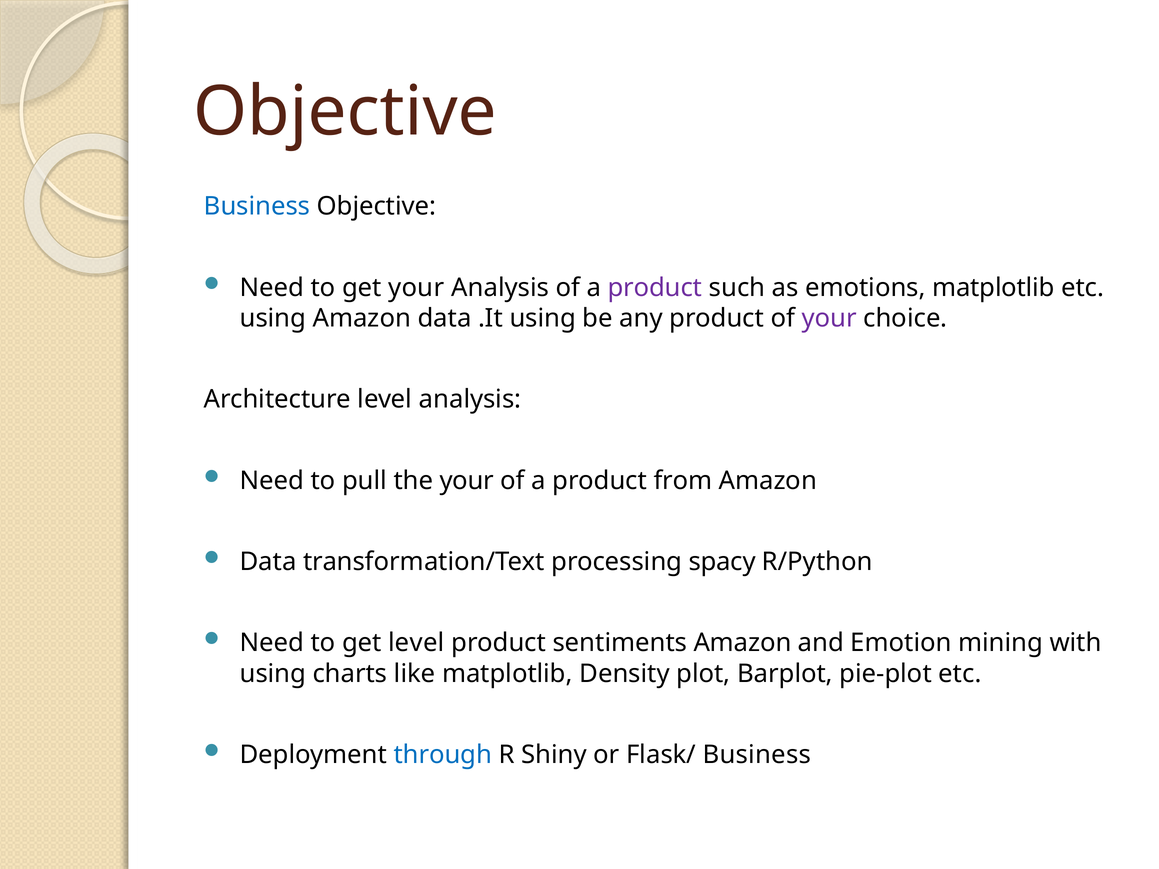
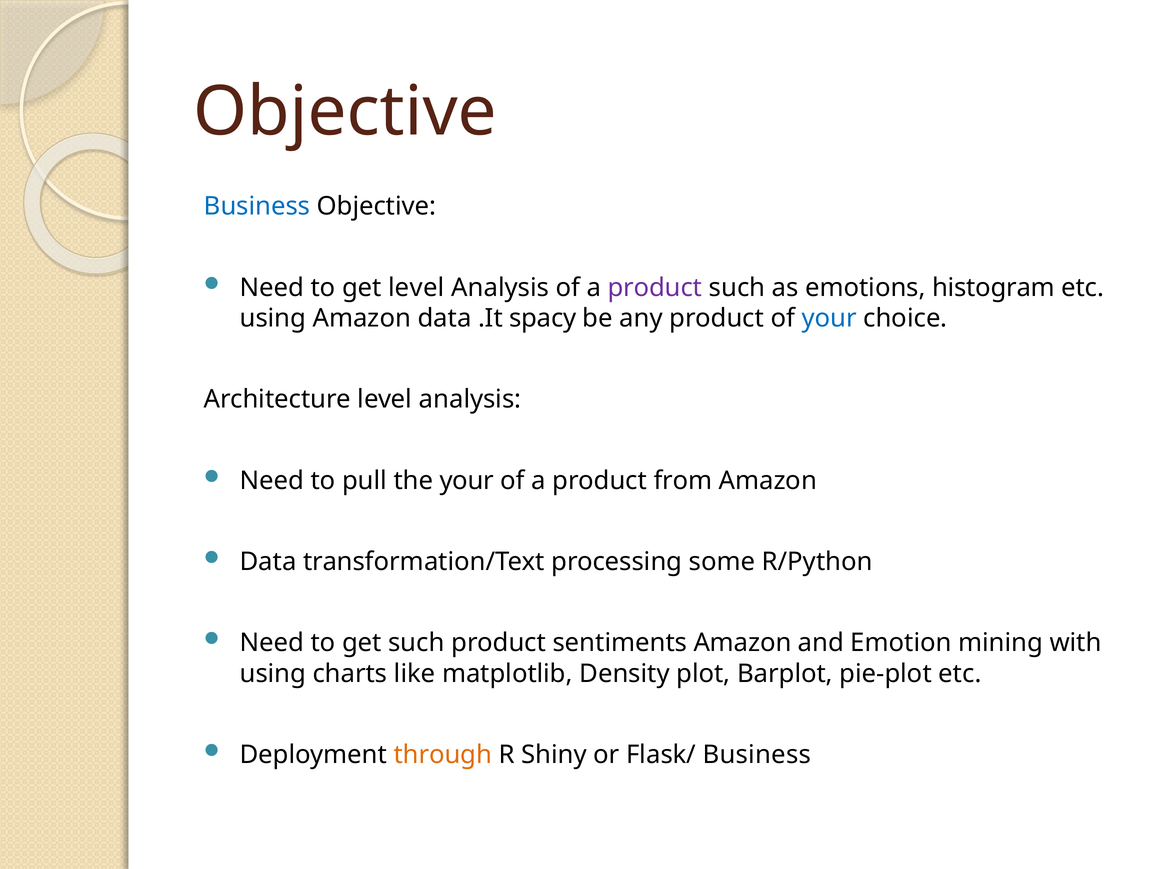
get your: your -> level
emotions matplotlib: matplotlib -> histogram
.It using: using -> spacy
your at (829, 318) colour: purple -> blue
spacy: spacy -> some
get level: level -> such
through colour: blue -> orange
